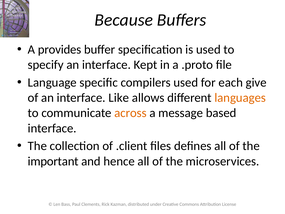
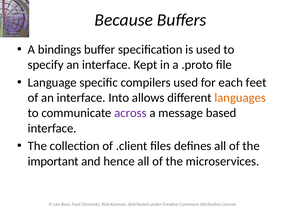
provides: provides -> bindings
give: give -> feet
Like: Like -> Into
across colour: orange -> purple
